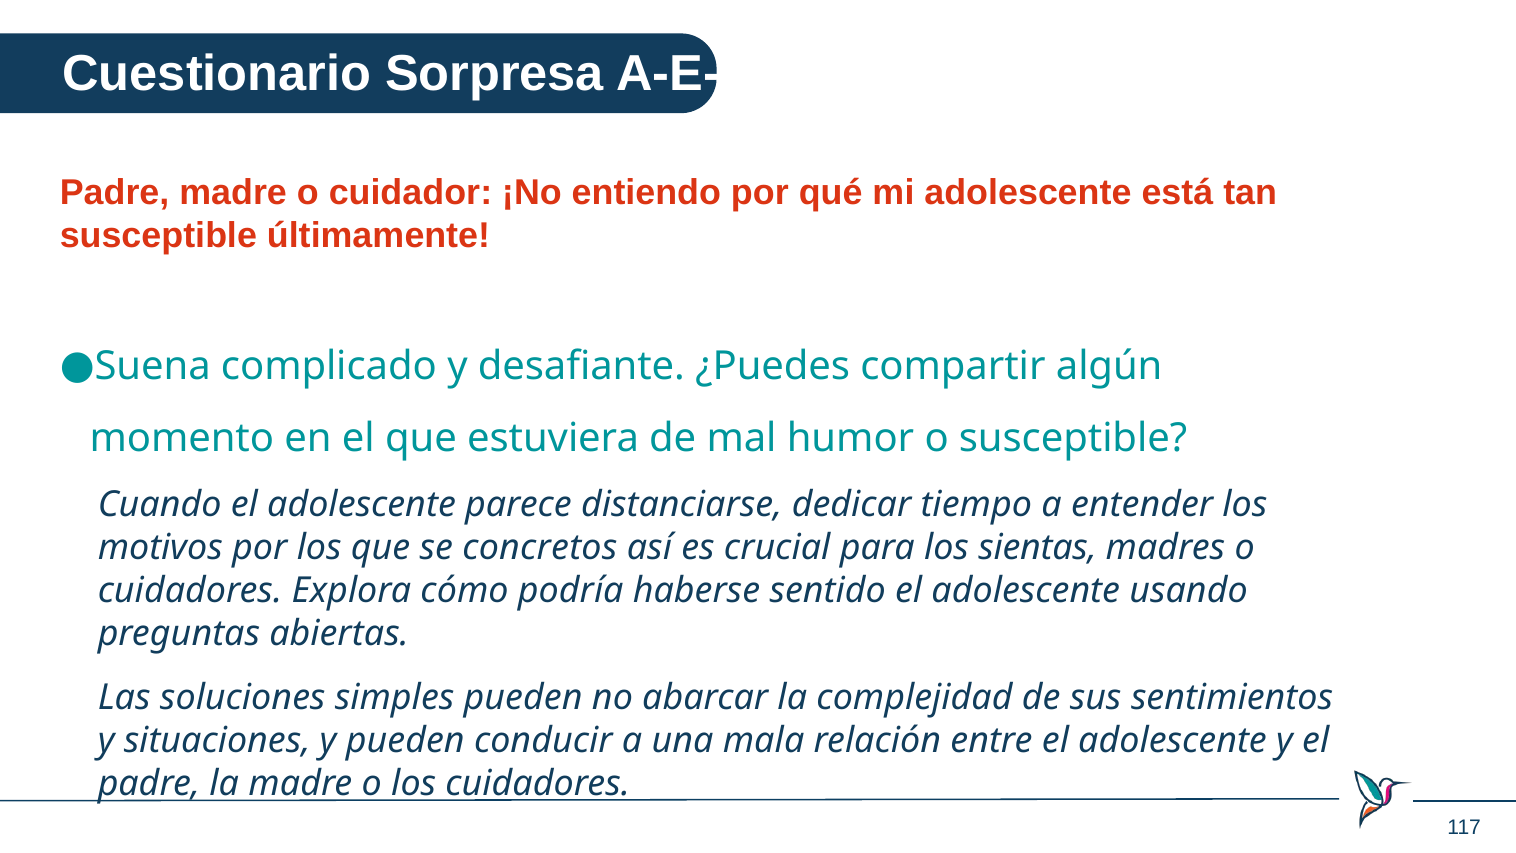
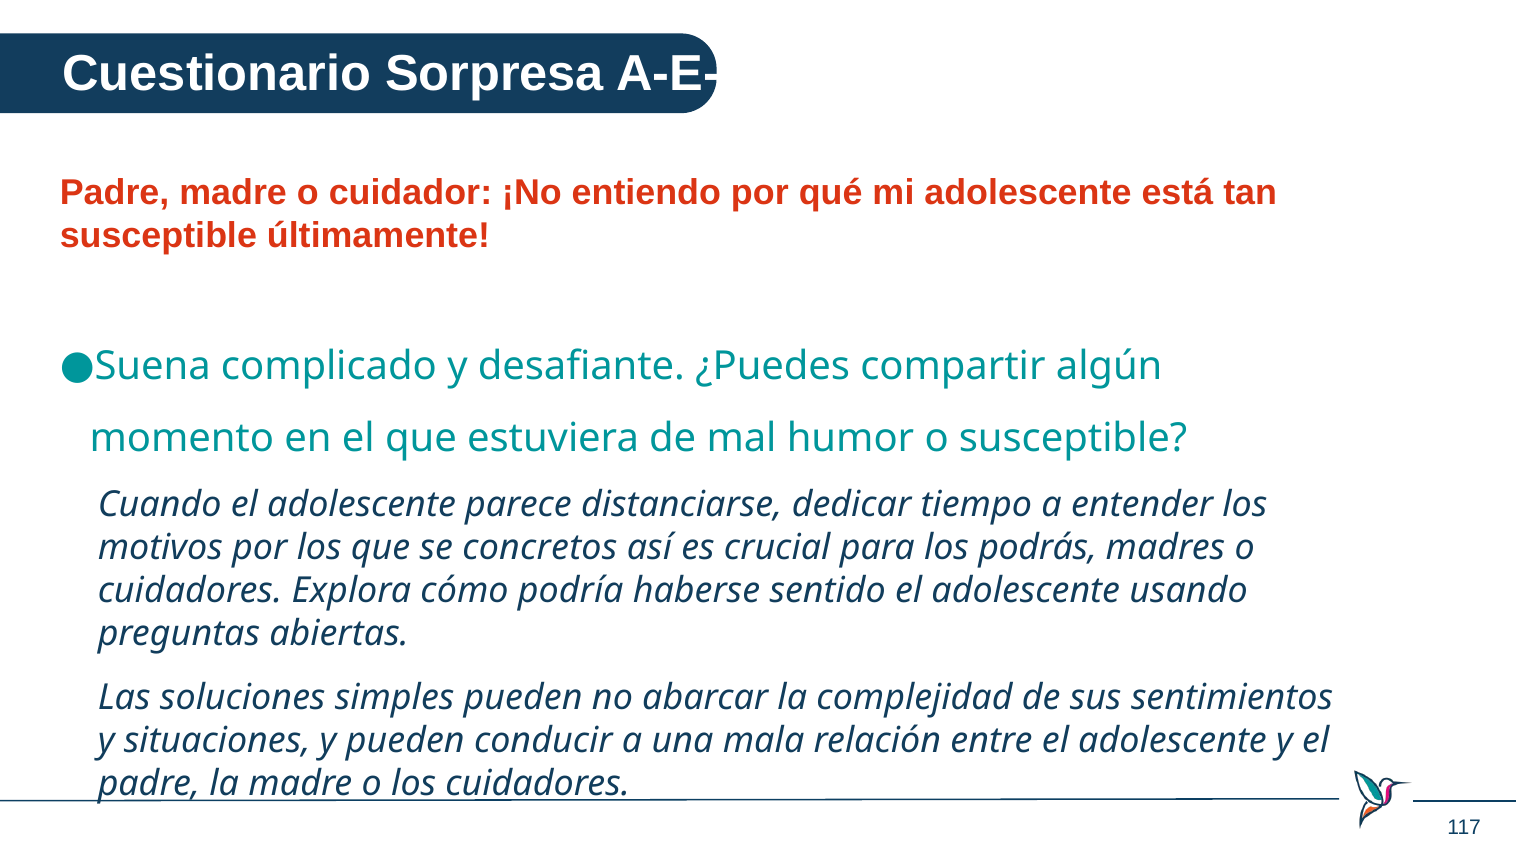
sientas: sientas -> podrás
